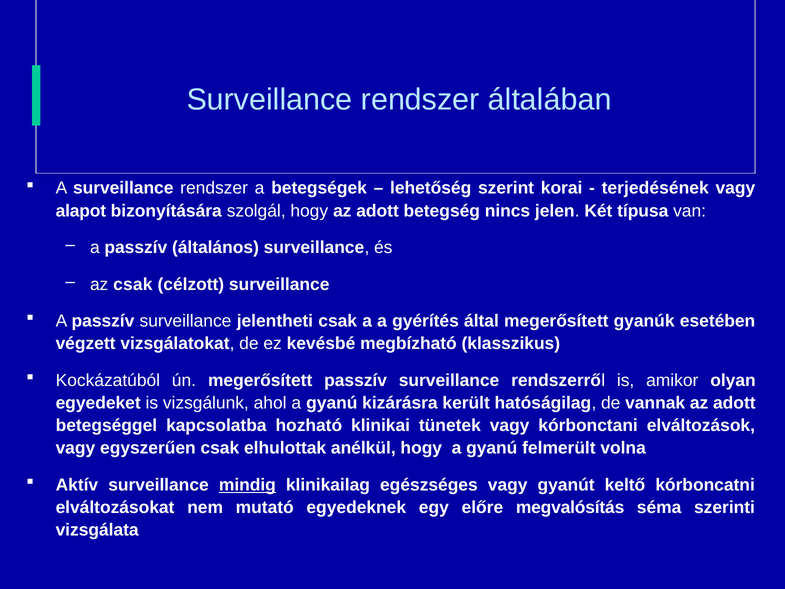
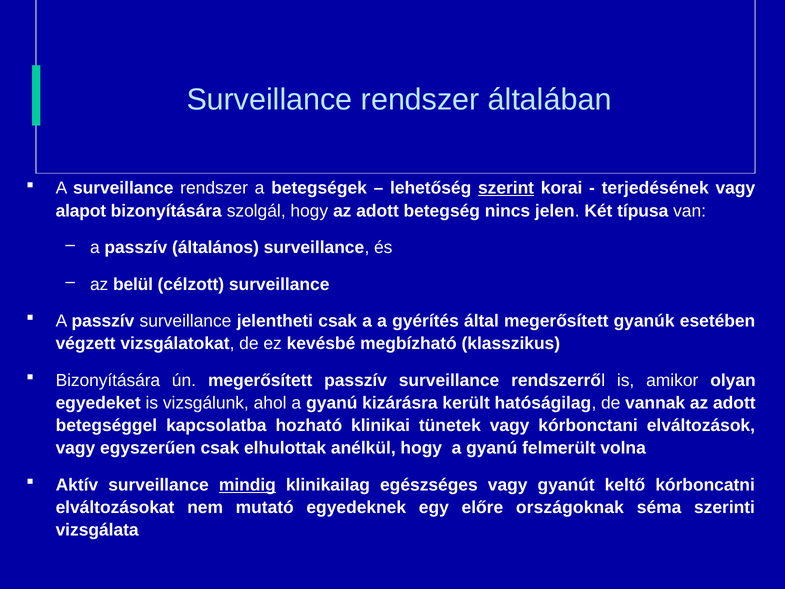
szerint underline: none -> present
az csak: csak -> belül
Kockázatúból at (108, 380): Kockázatúból -> Bizonyítására
megvalósítás: megvalósítás -> országoknak
